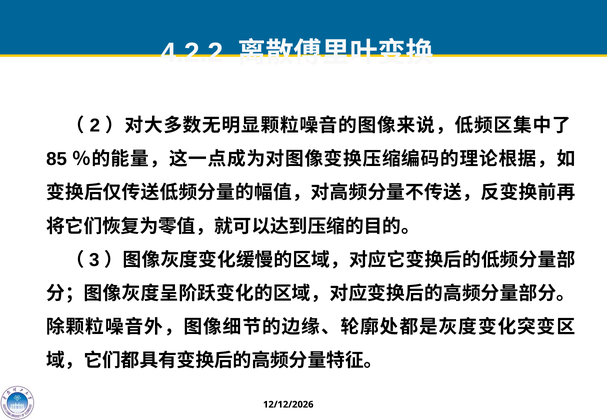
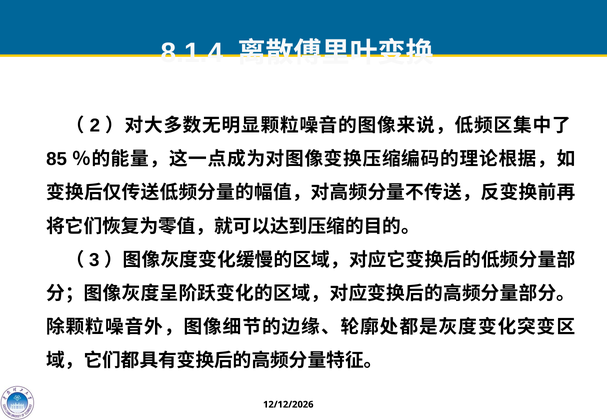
4.2.2: 4.2.2 -> 8.1.4
